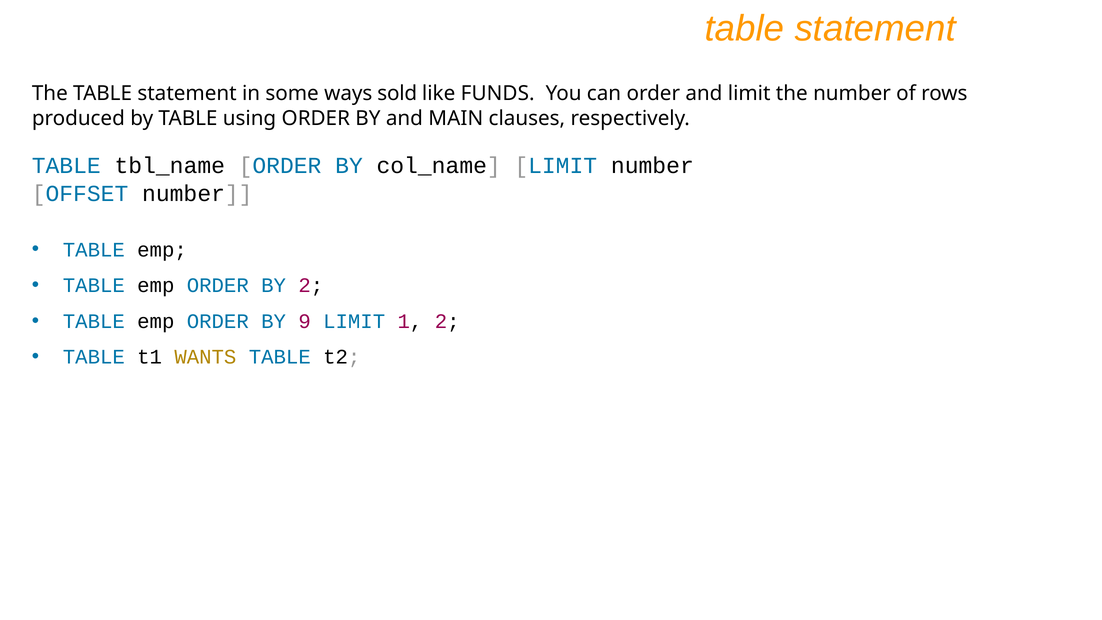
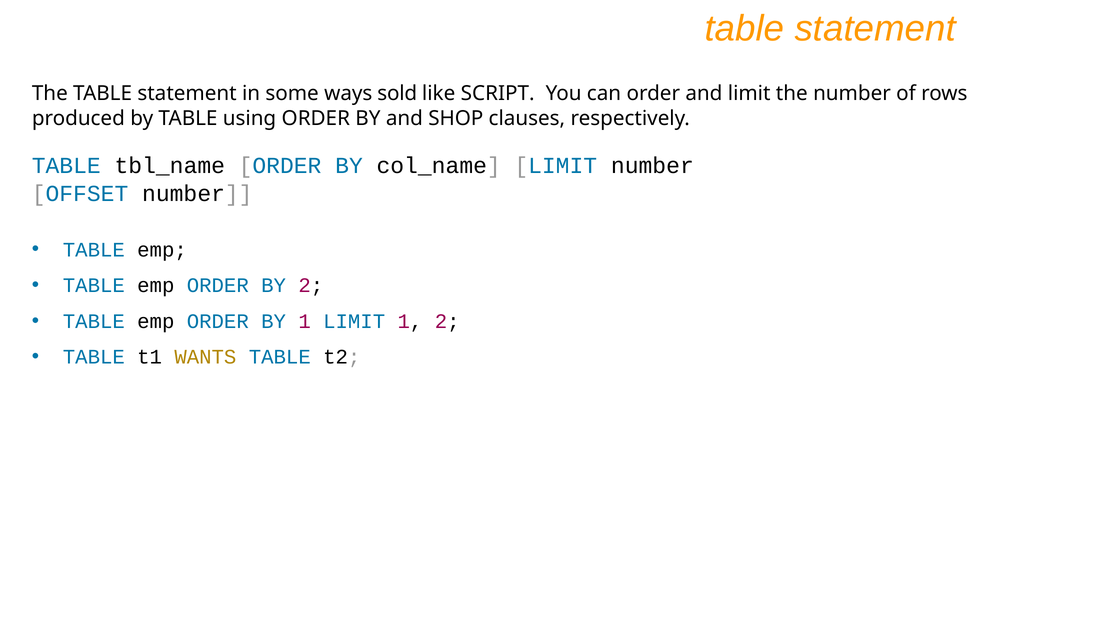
FUNDS: FUNDS -> SCRIPT
MAIN: MAIN -> SHOP
BY 9: 9 -> 1
